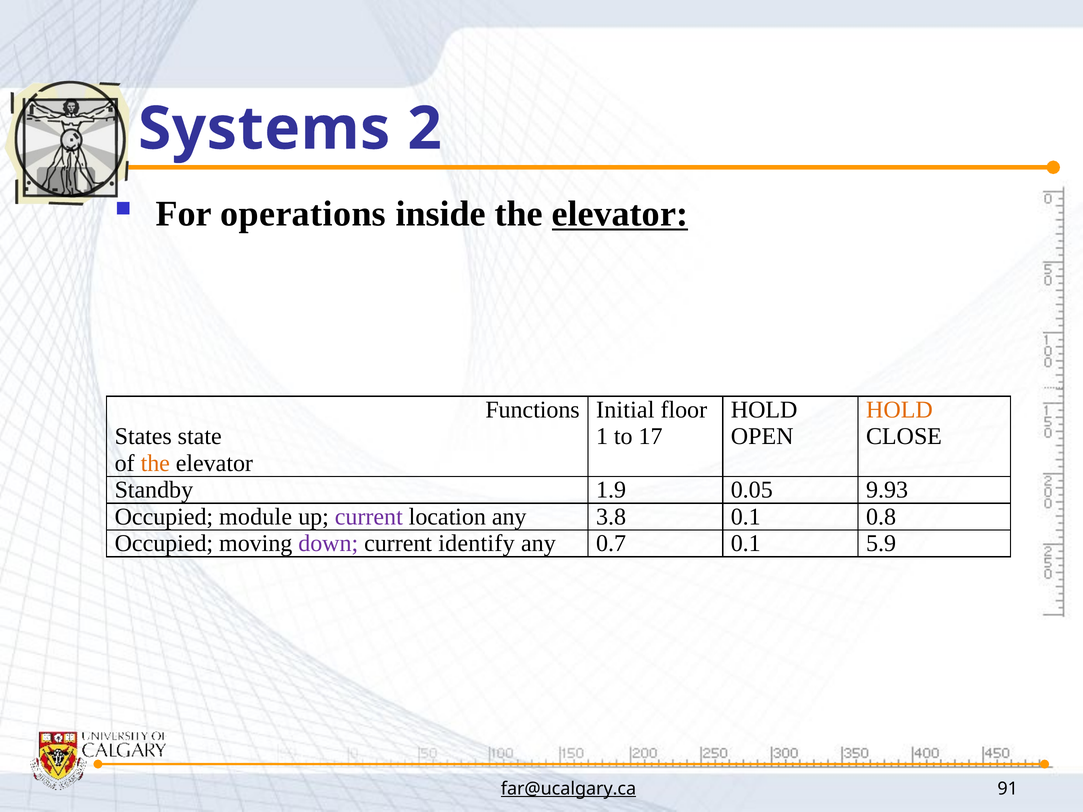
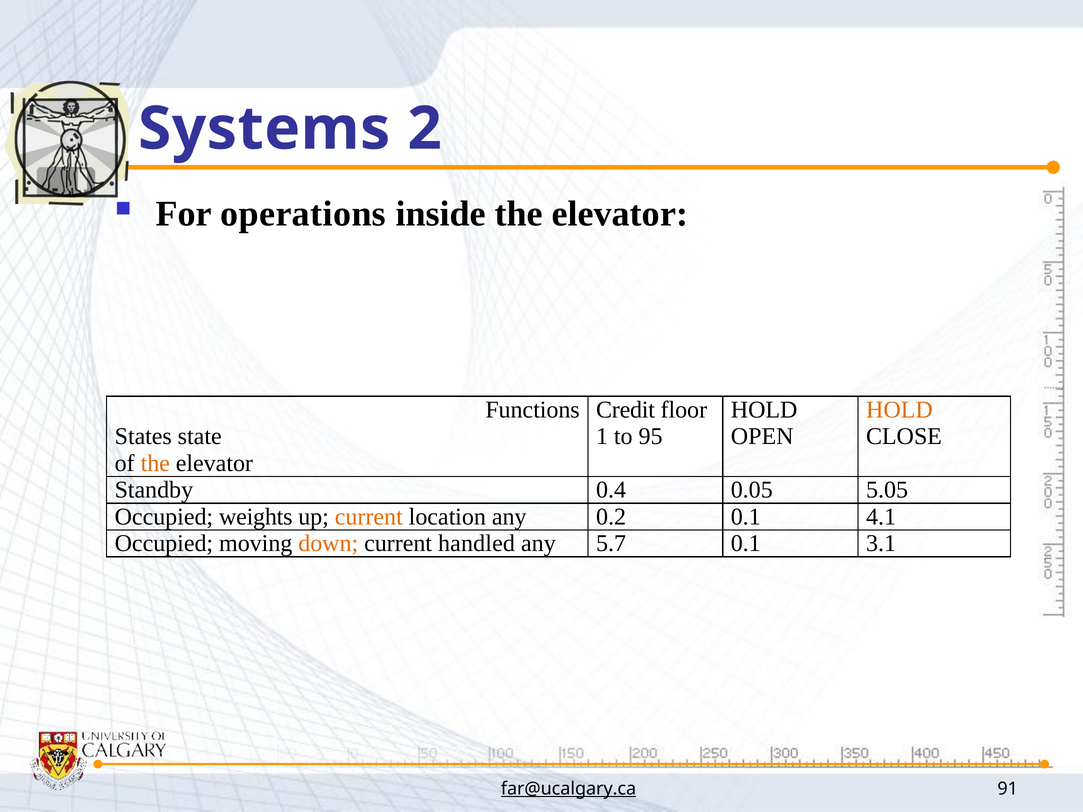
elevator at (620, 214) underline: present -> none
Initial: Initial -> Credit
17: 17 -> 95
1.9: 1.9 -> 0.4
9.93: 9.93 -> 5.05
module: module -> weights
current at (369, 517) colour: purple -> orange
3.8: 3.8 -> 0.2
0.8: 0.8 -> 4.1
down colour: purple -> orange
identify: identify -> handled
0.7: 0.7 -> 5.7
5.9: 5.9 -> 3.1
